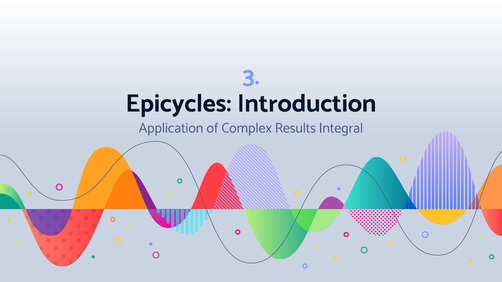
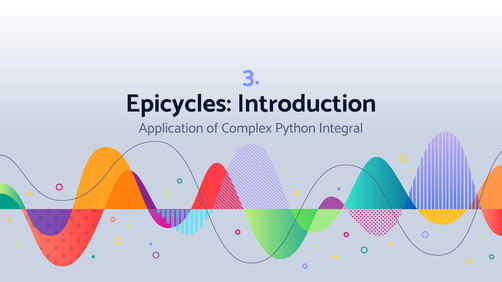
Results: Results -> Python
